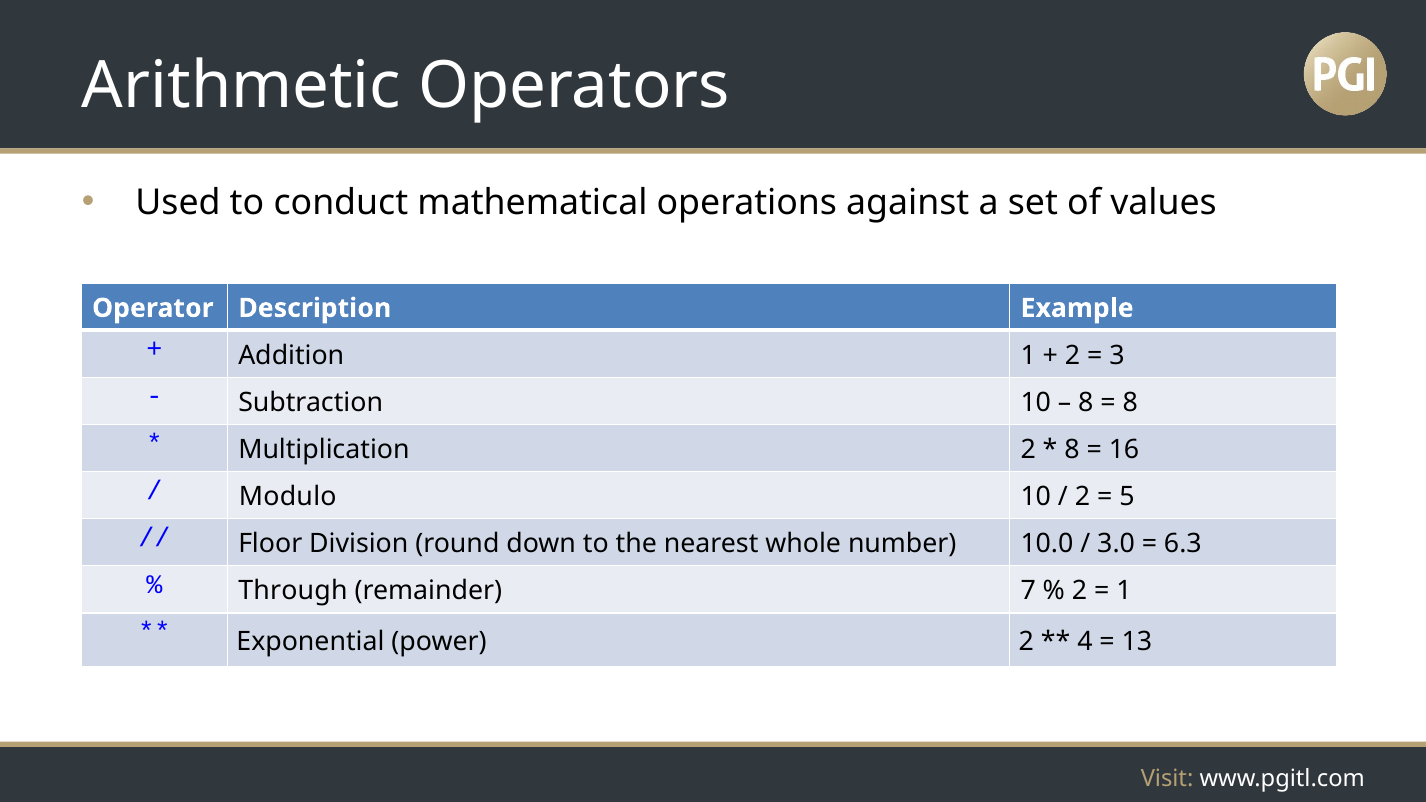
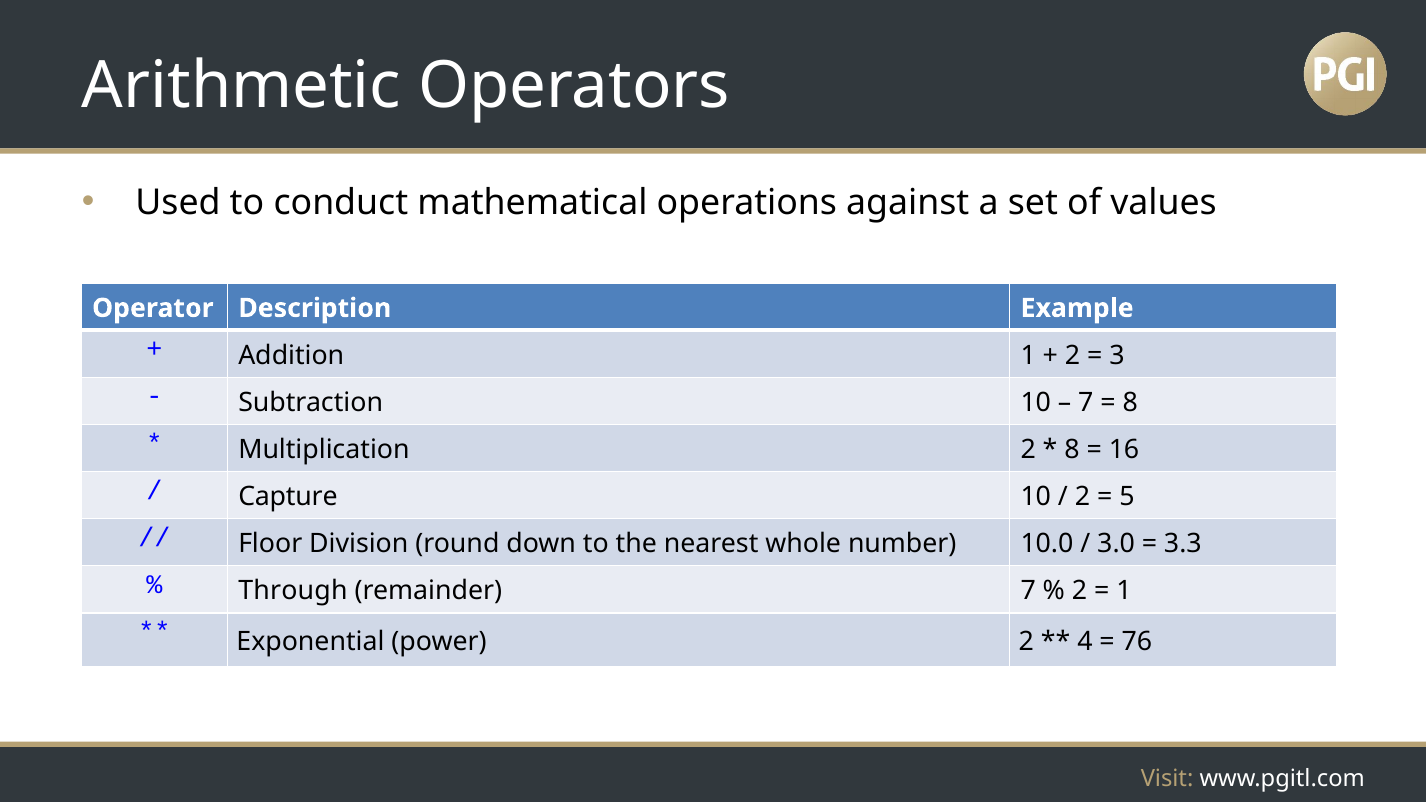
8 at (1086, 402): 8 -> 7
Modulo: Modulo -> Capture
6.3: 6.3 -> 3.3
13: 13 -> 76
